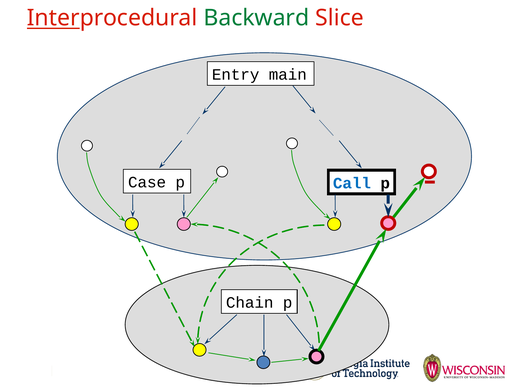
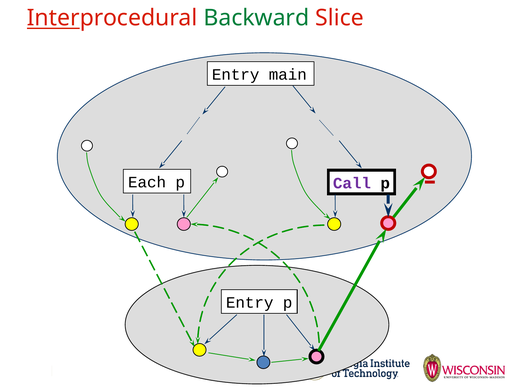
Case: Case -> Each
Call colour: blue -> purple
Chain at (250, 303): Chain -> Entry
